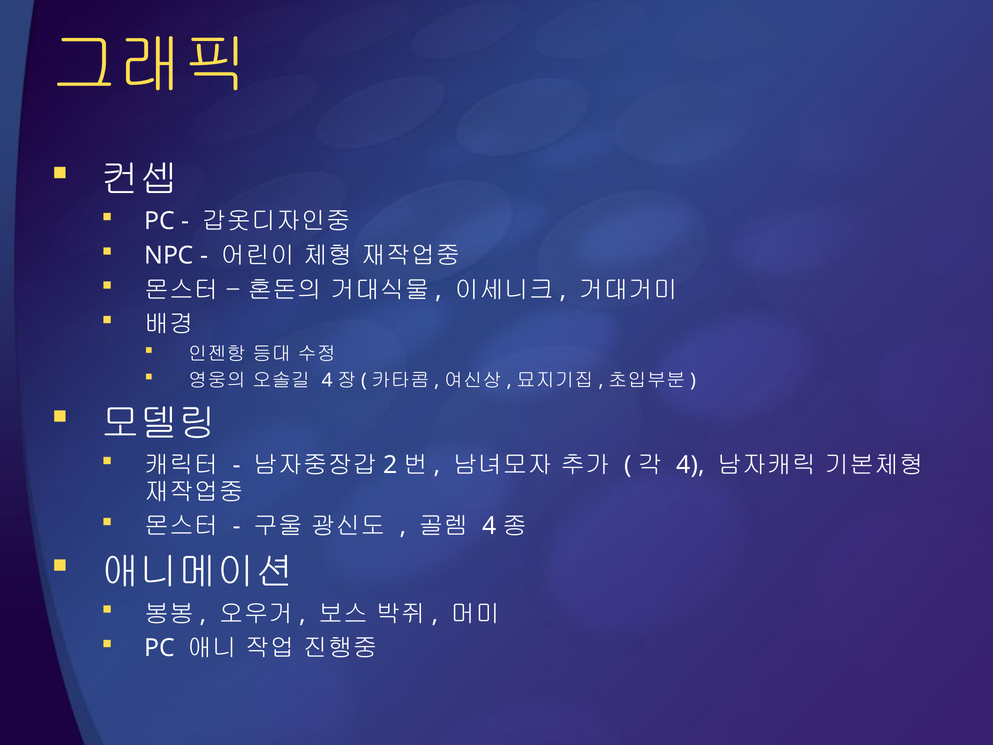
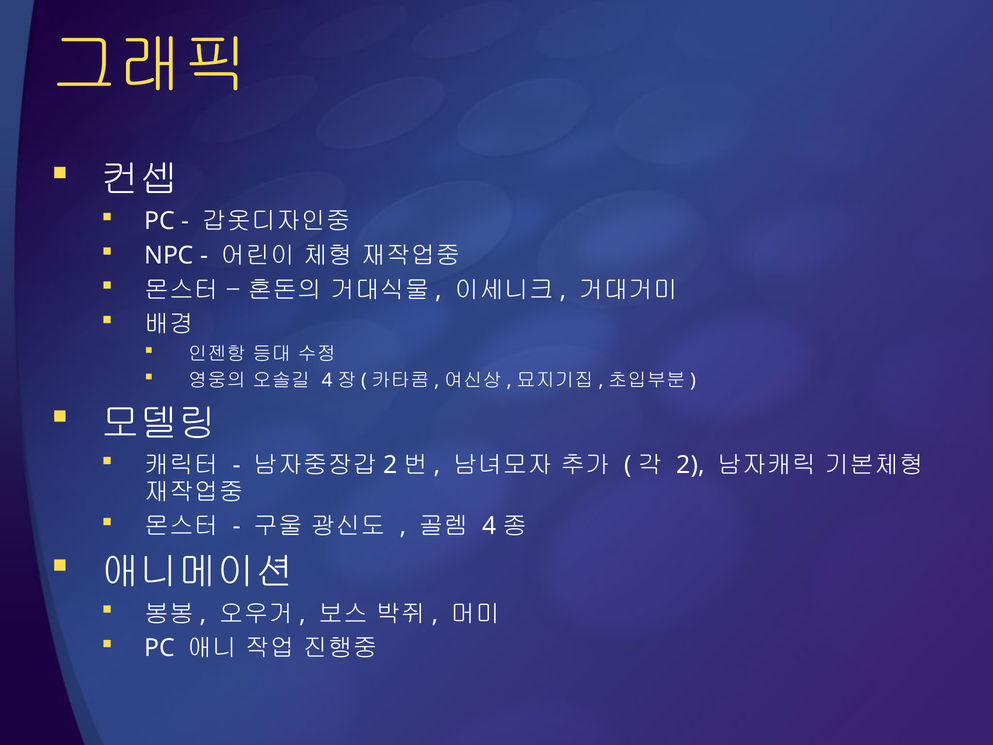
4 at (691, 465): 4 -> 2
